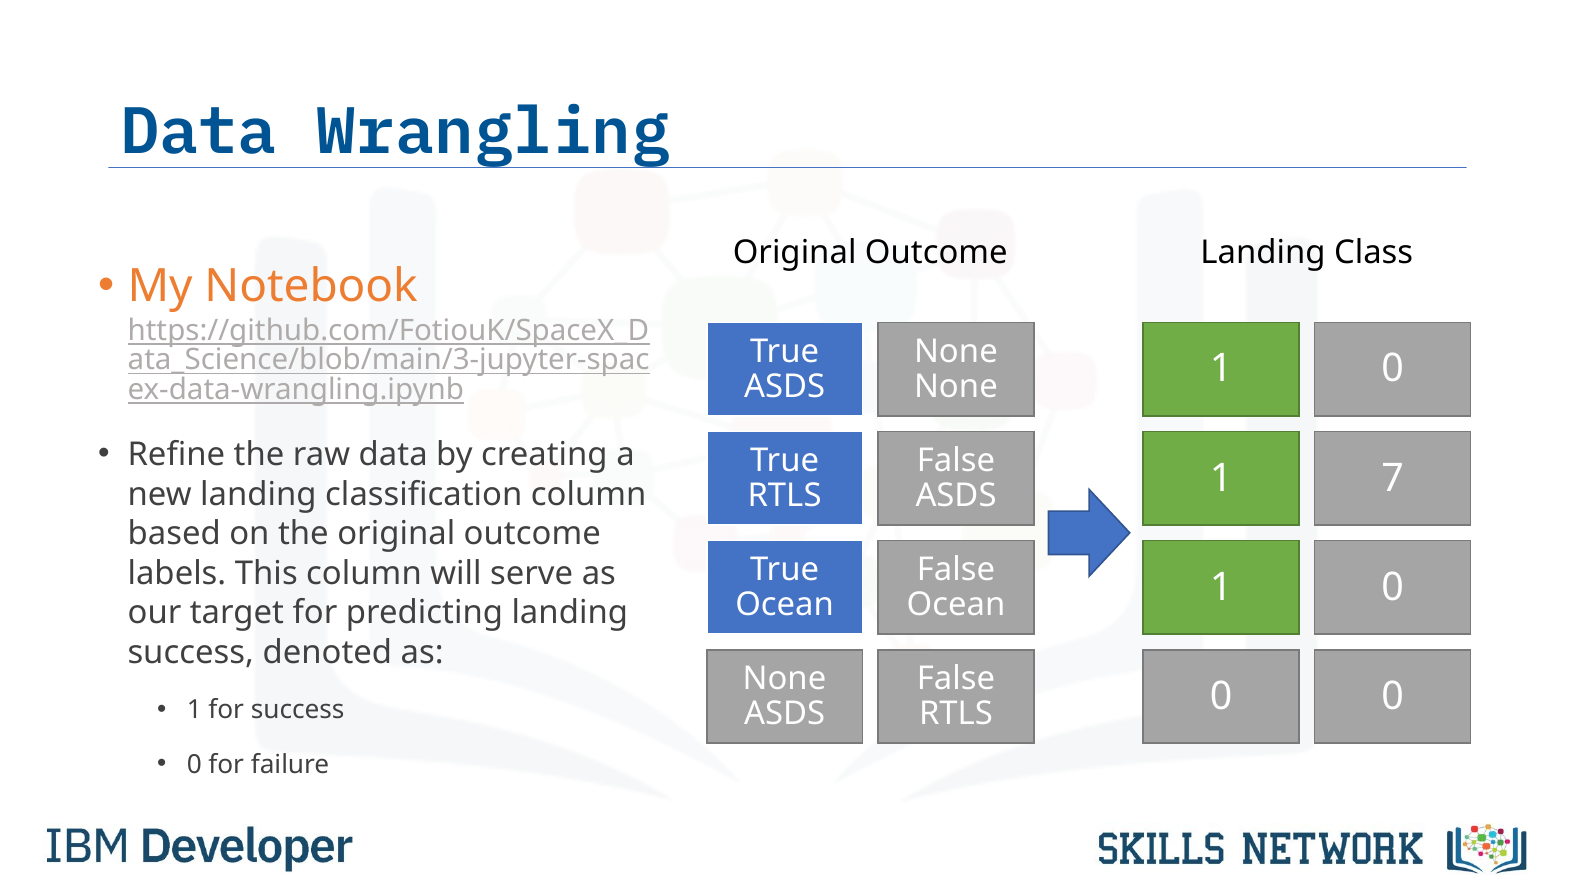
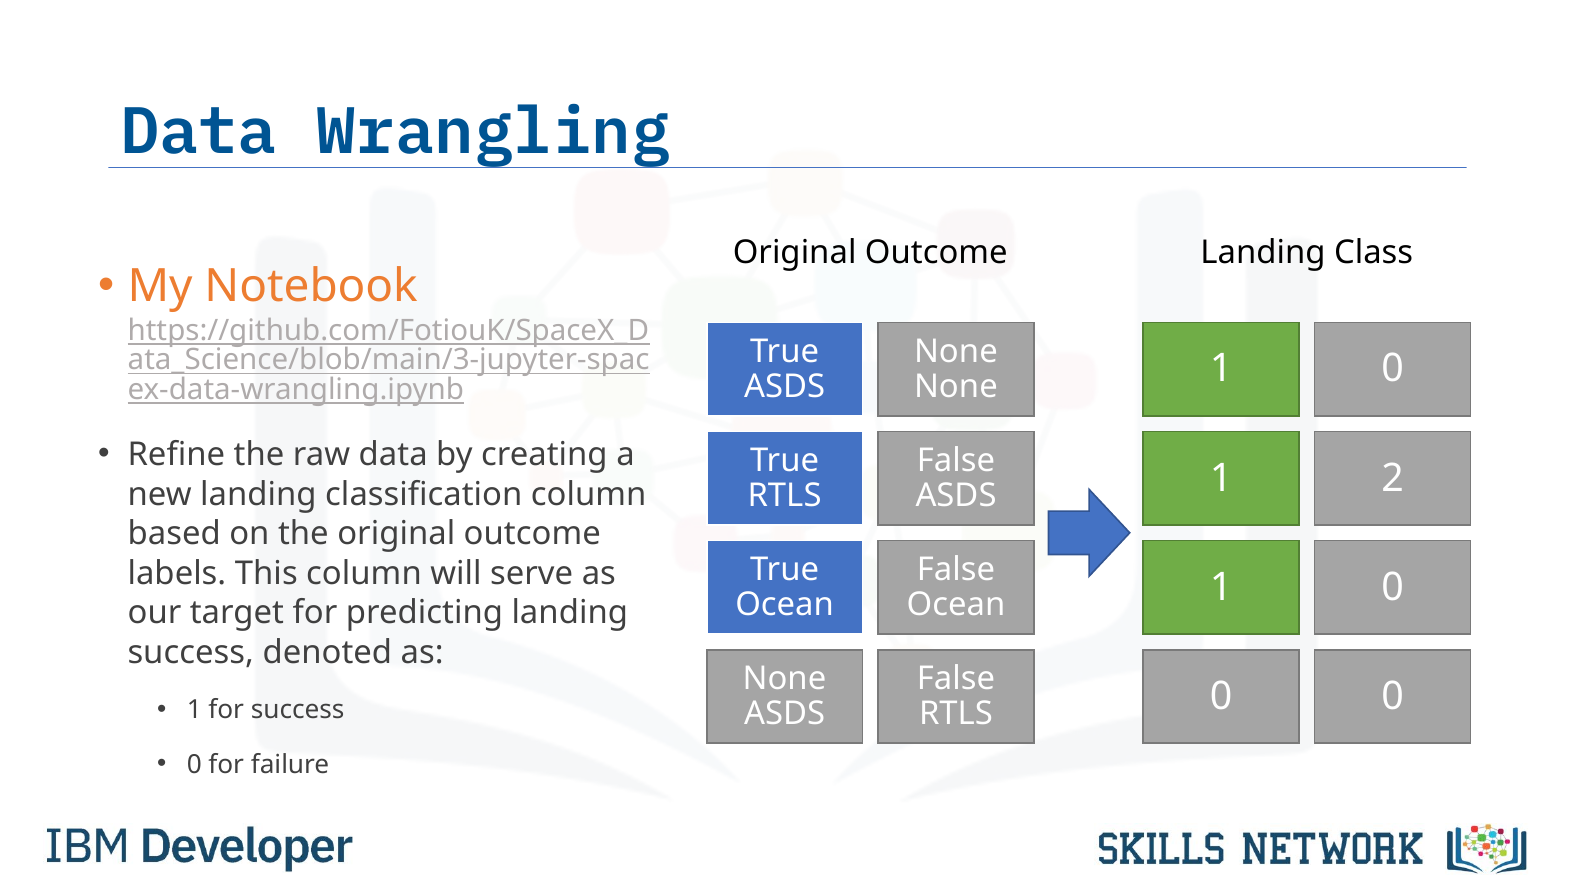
7: 7 -> 2
